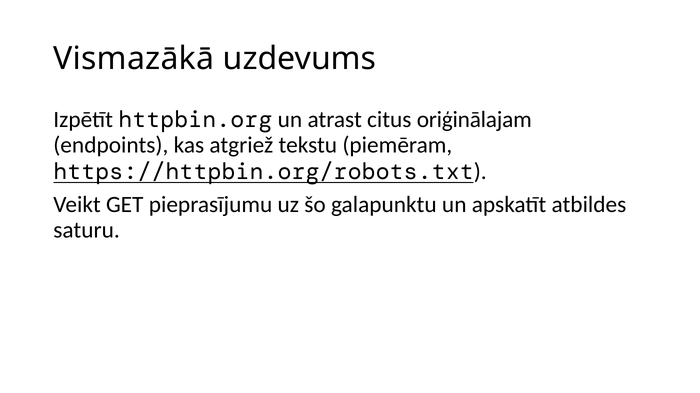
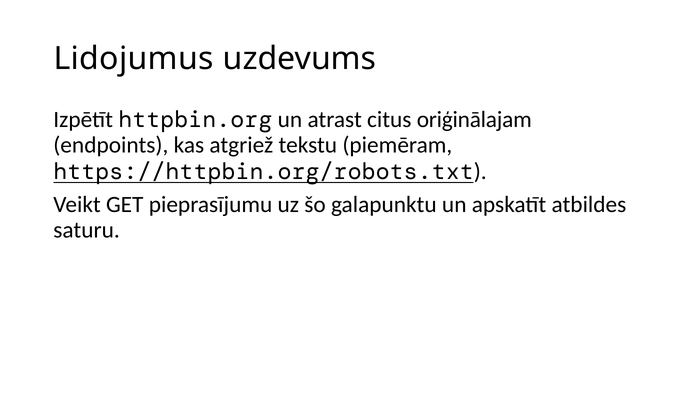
Vismazākā: Vismazākā -> Lidojumus
